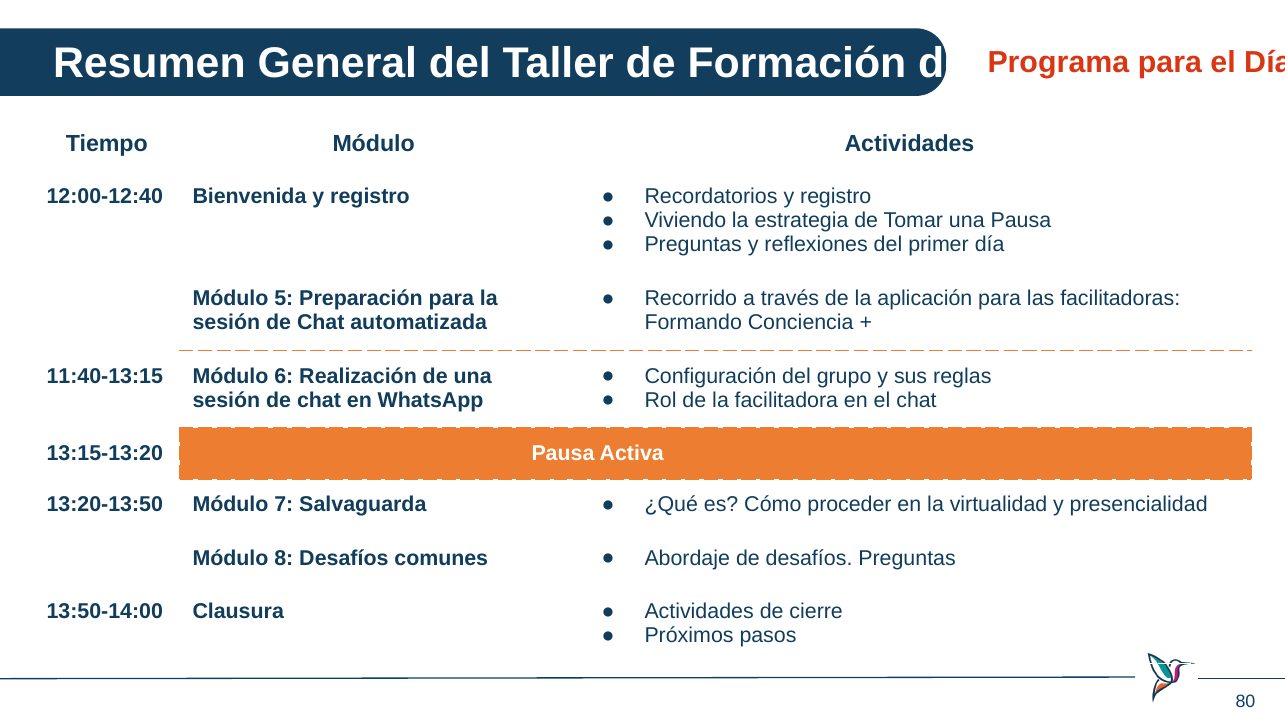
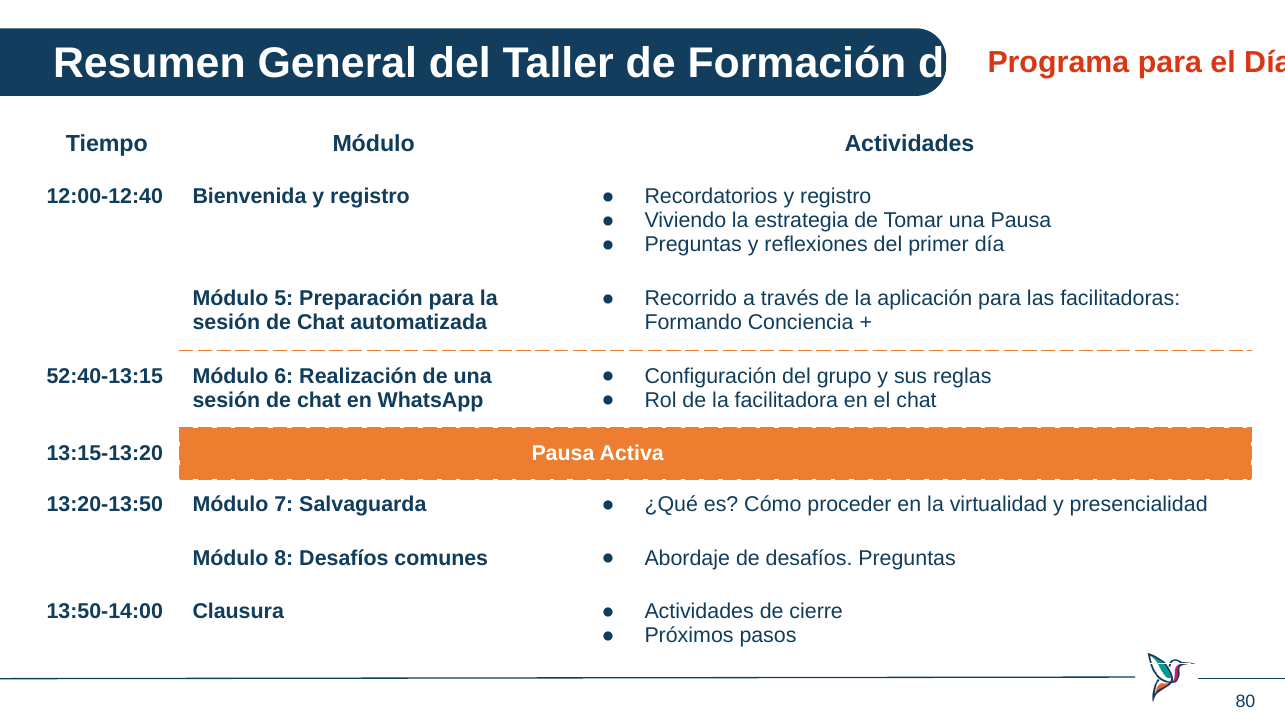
11:40-13:15: 11:40-13:15 -> 52:40-13:15
